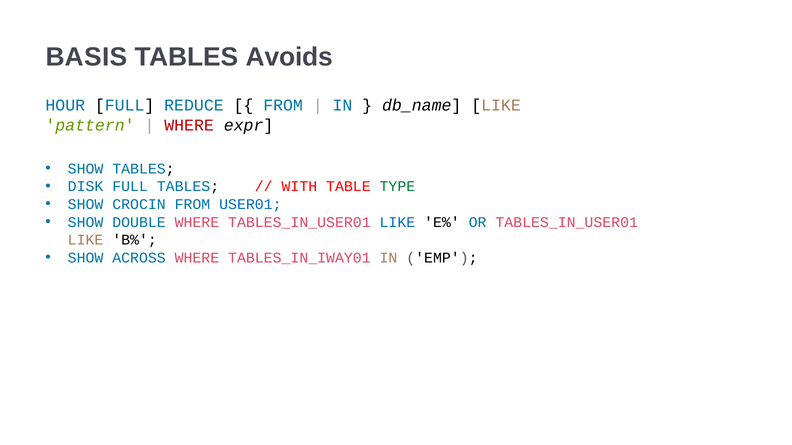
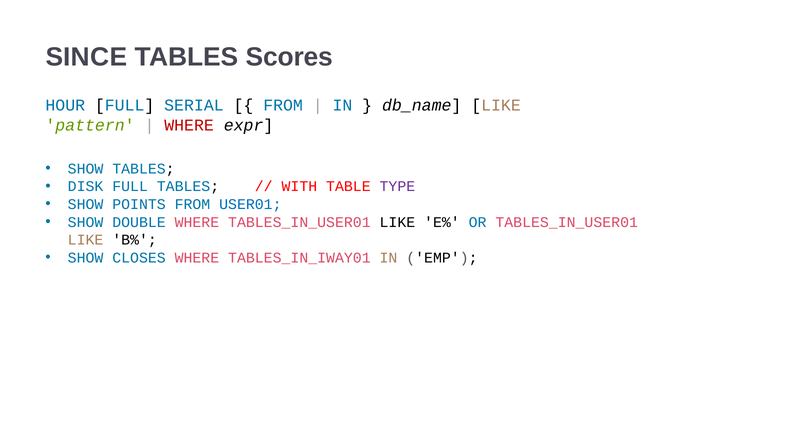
BASIS: BASIS -> SINCE
Avoids: Avoids -> Scores
REDUCE: REDUCE -> SERIAL
TYPE colour: green -> purple
CROCIN: CROCIN -> POINTS
LIKE at (397, 222) colour: blue -> black
ACROSS: ACROSS -> CLOSES
